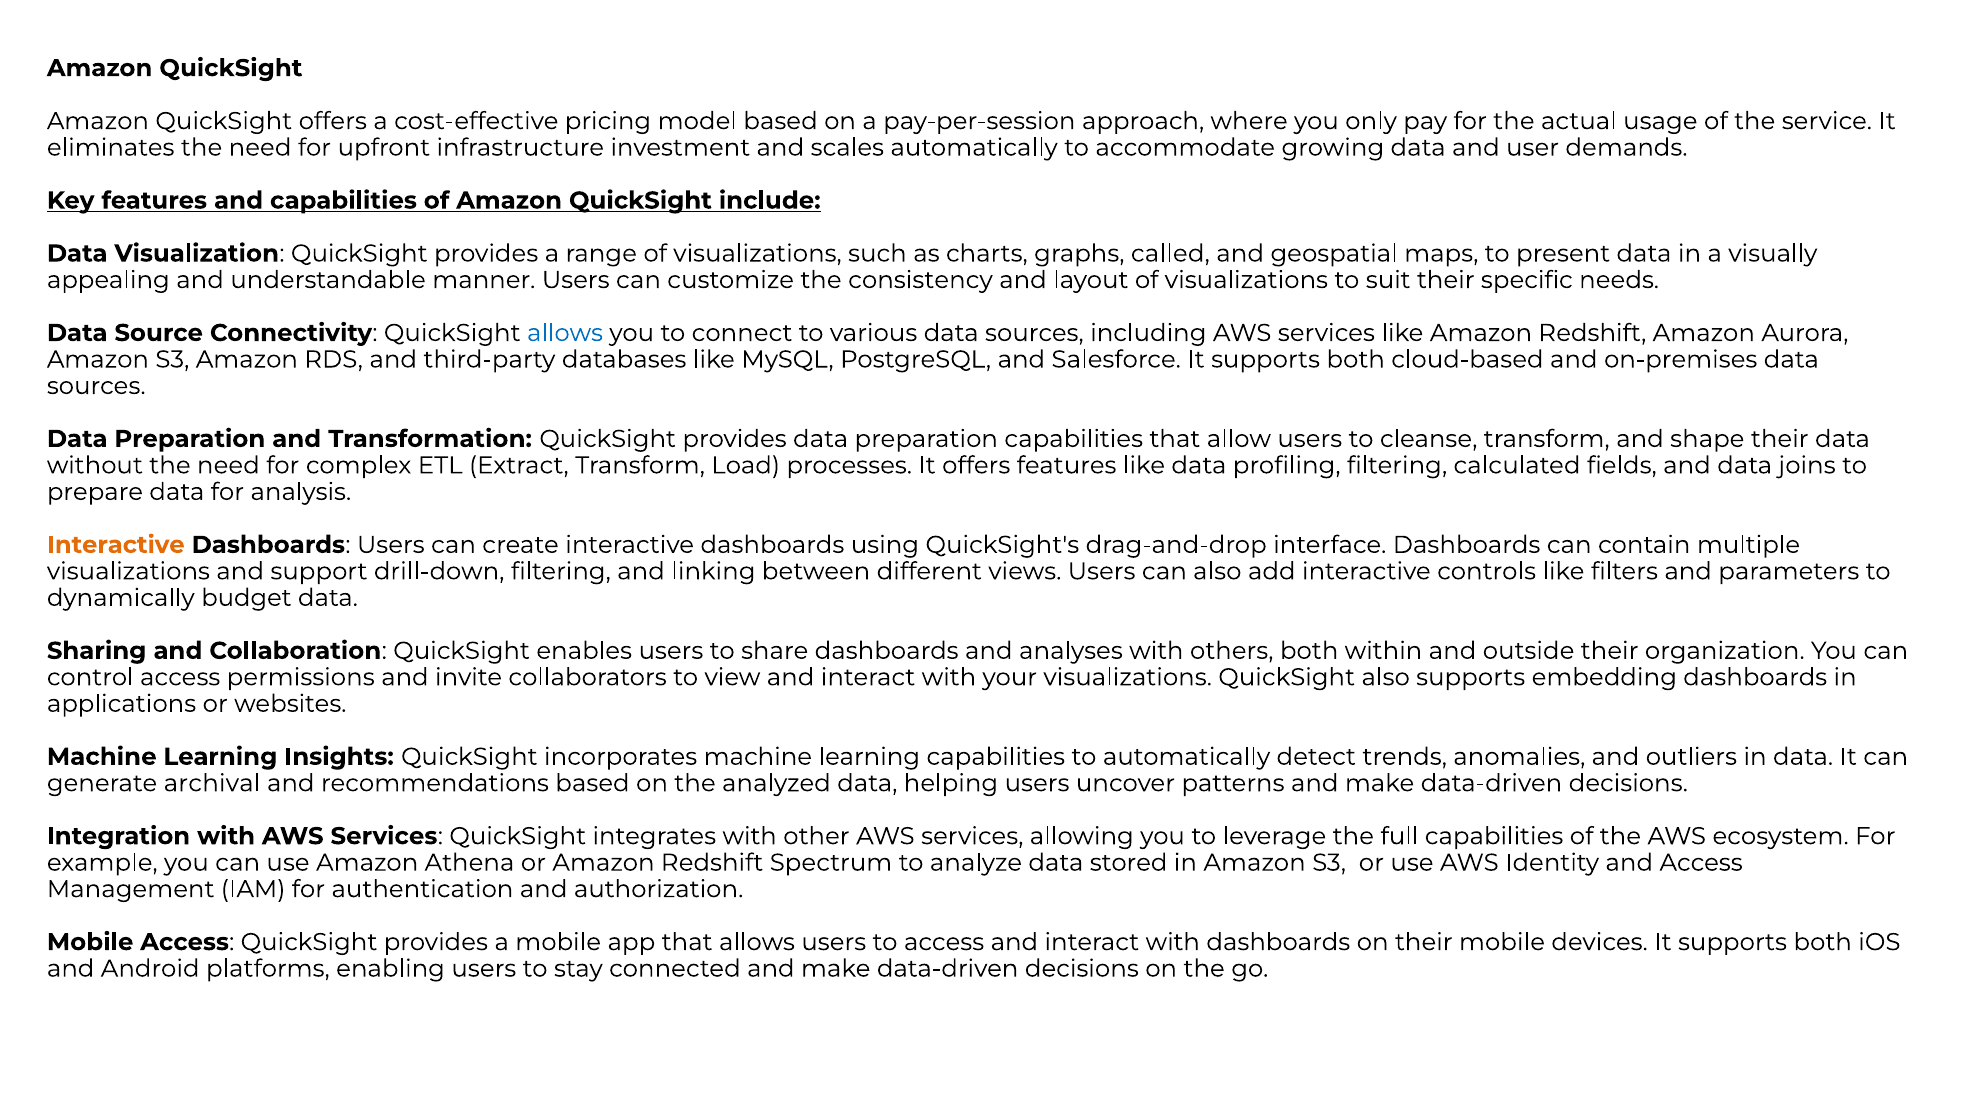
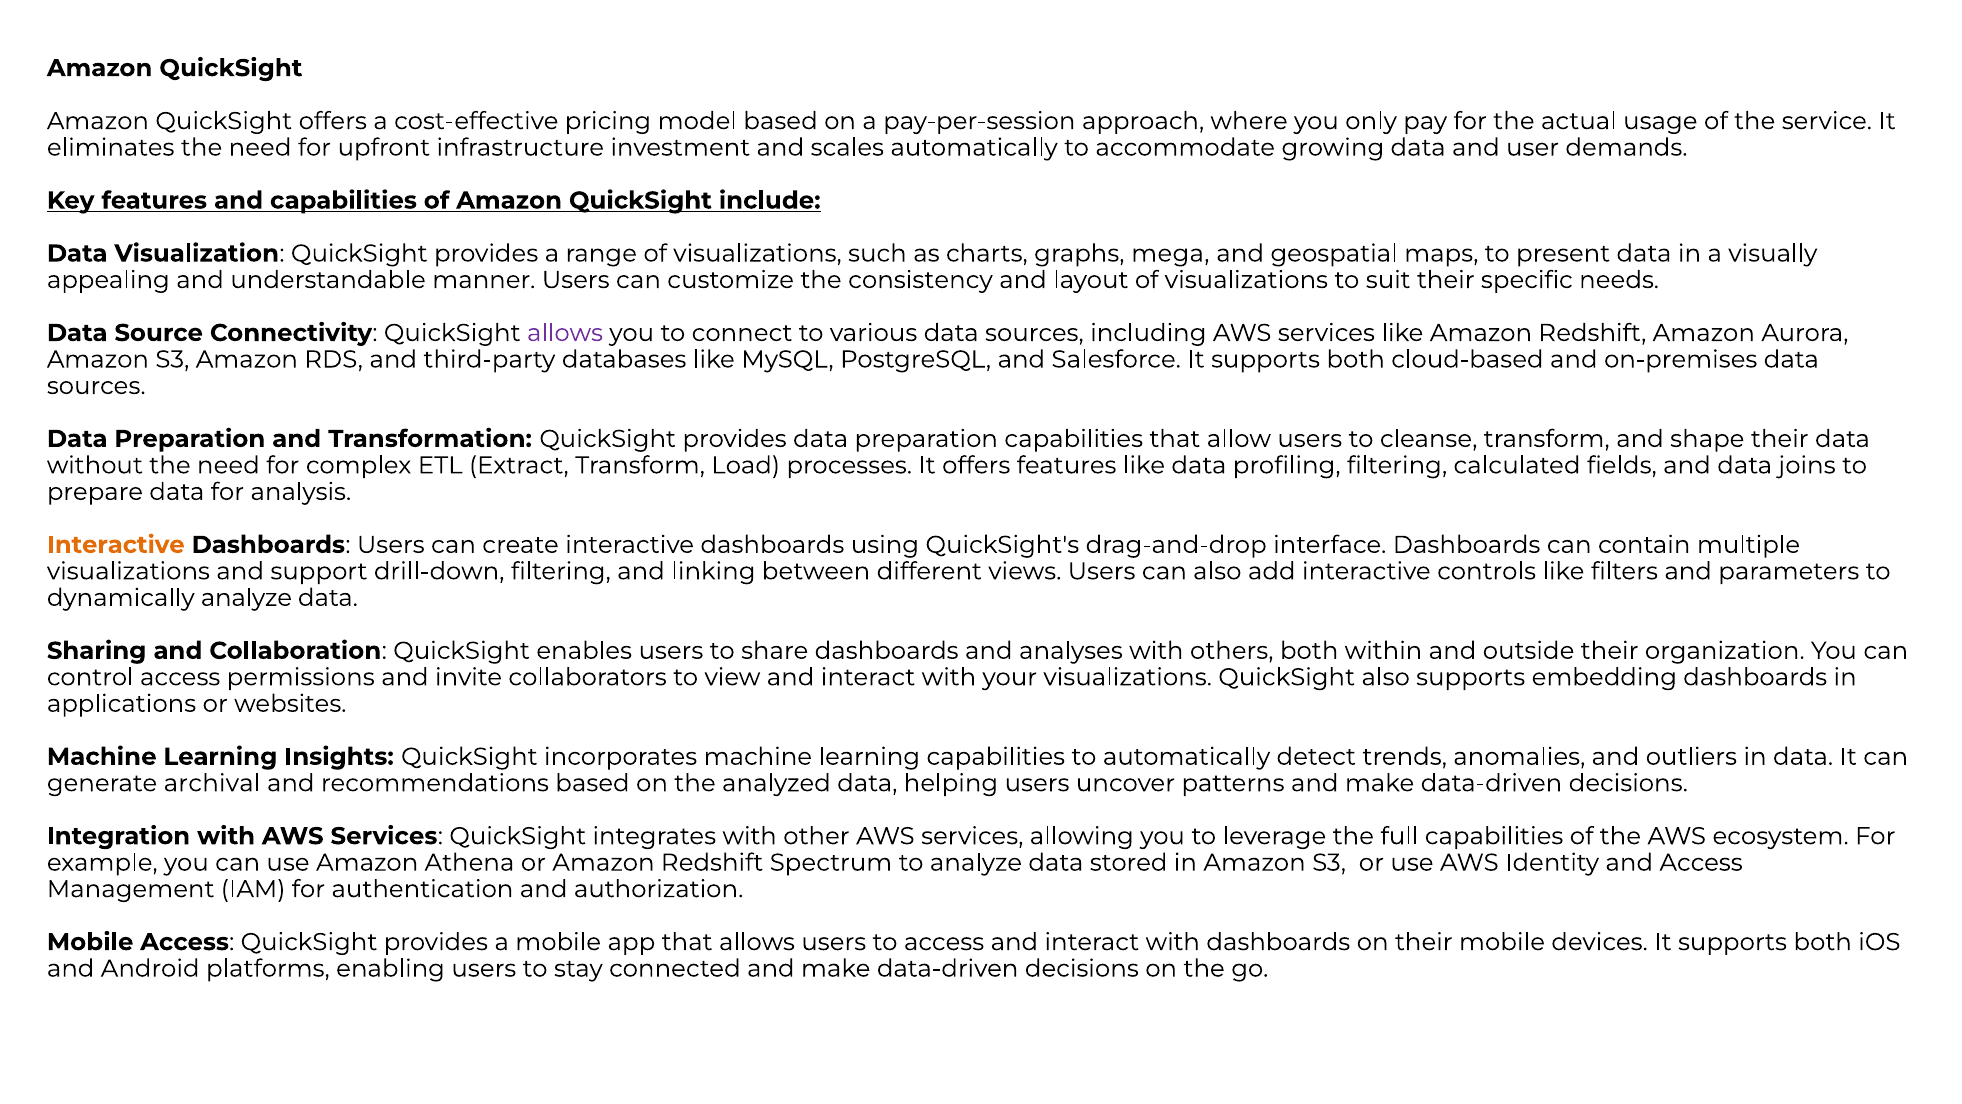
called: called -> mega
allows at (565, 333) colour: blue -> purple
dynamically budget: budget -> analyze
